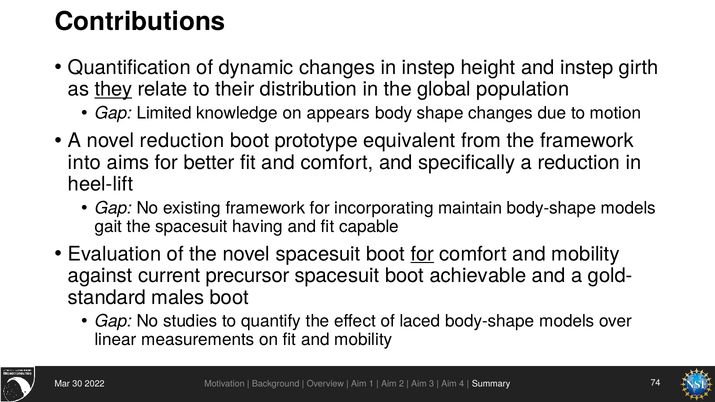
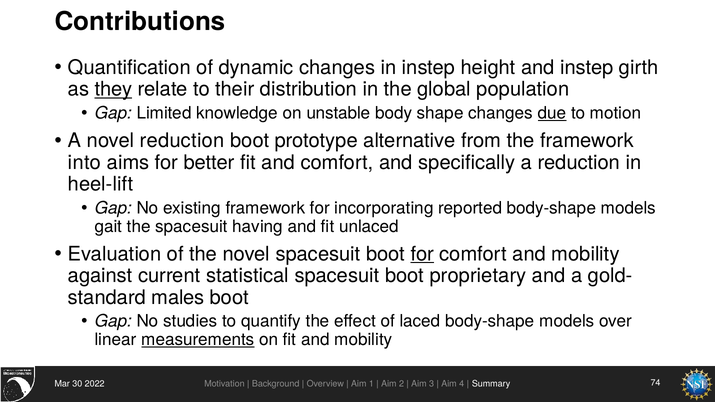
appears: appears -> unstable
due underline: none -> present
equivalent: equivalent -> alternative
maintain: maintain -> reported
capable: capable -> unlaced
precursor: precursor -> statistical
achievable: achievable -> proprietary
measurements underline: none -> present
